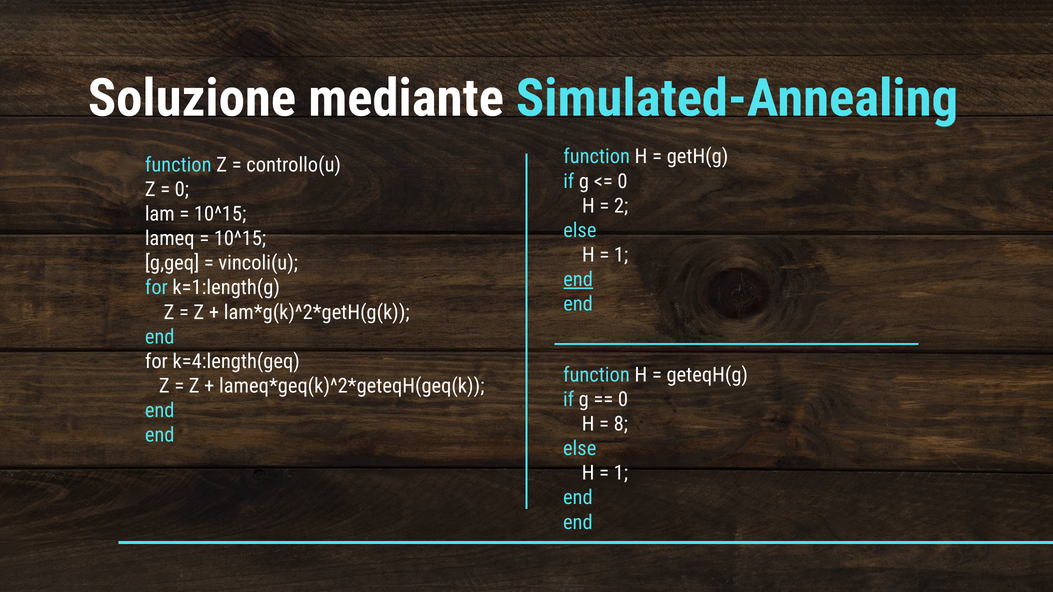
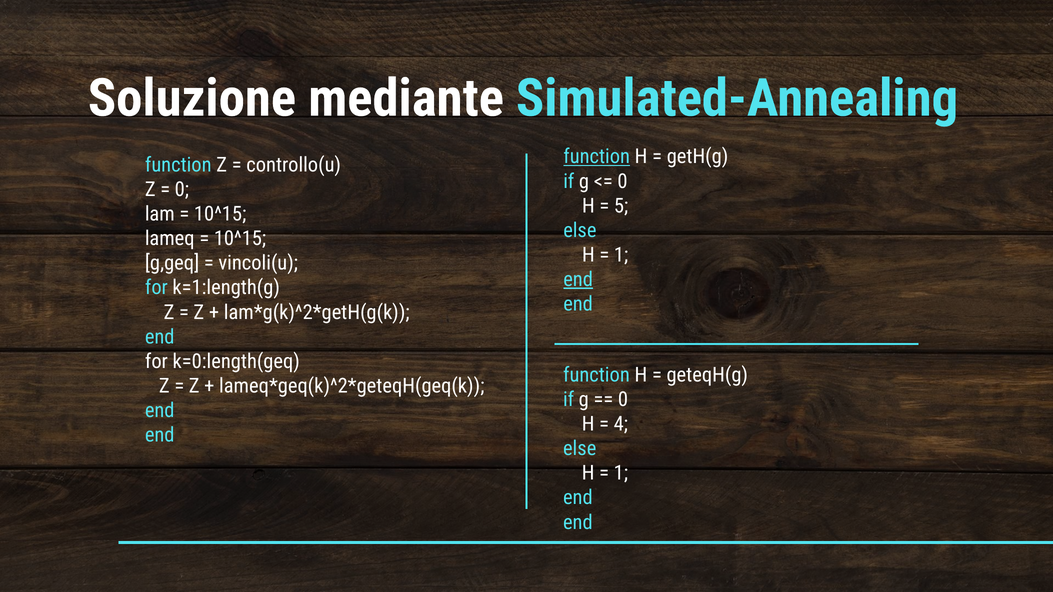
function at (597, 157) underline: none -> present
2: 2 -> 5
k=4:length(geq: k=4:length(geq -> k=0:length(geq
8: 8 -> 4
